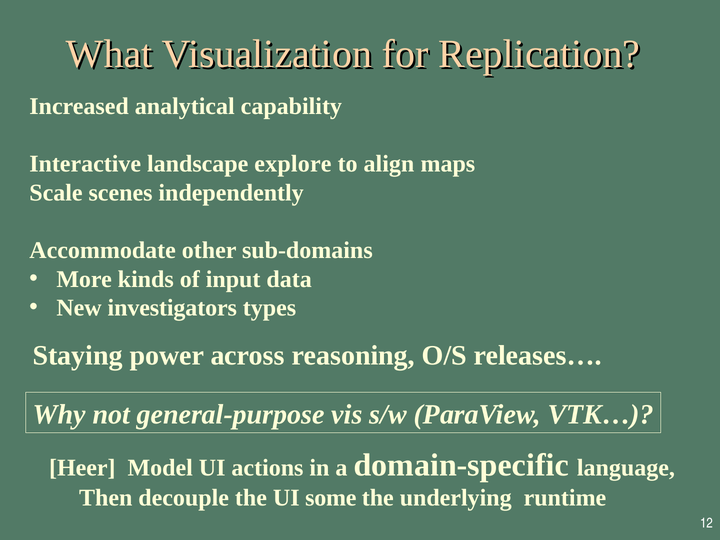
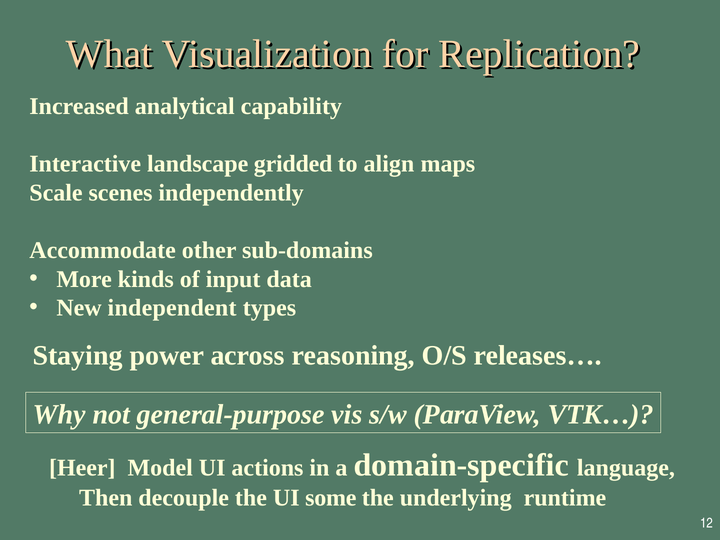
explore: explore -> gridded
investigators: investigators -> independent
